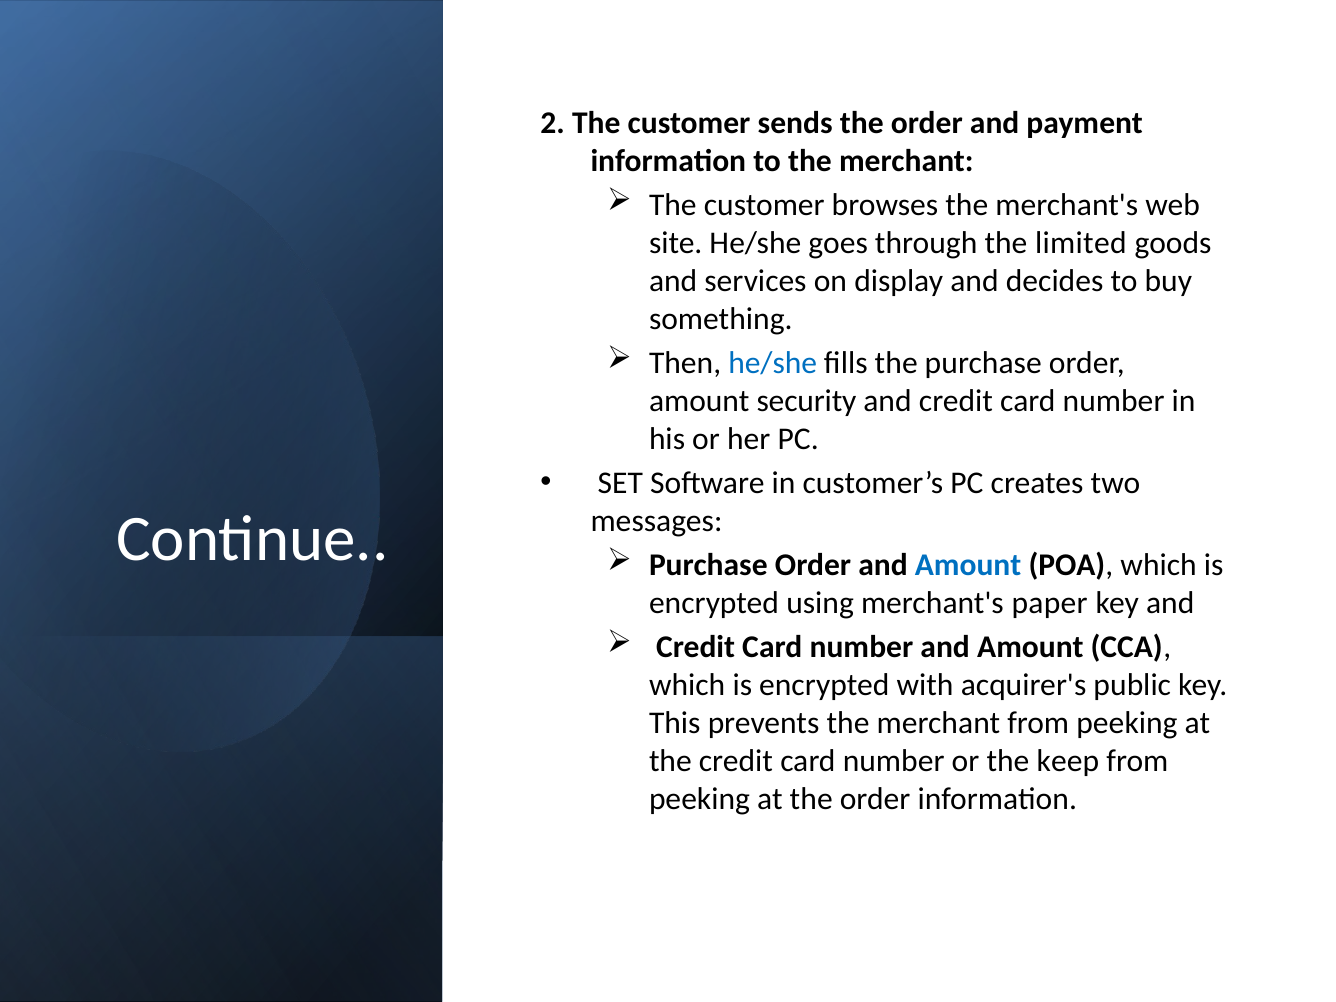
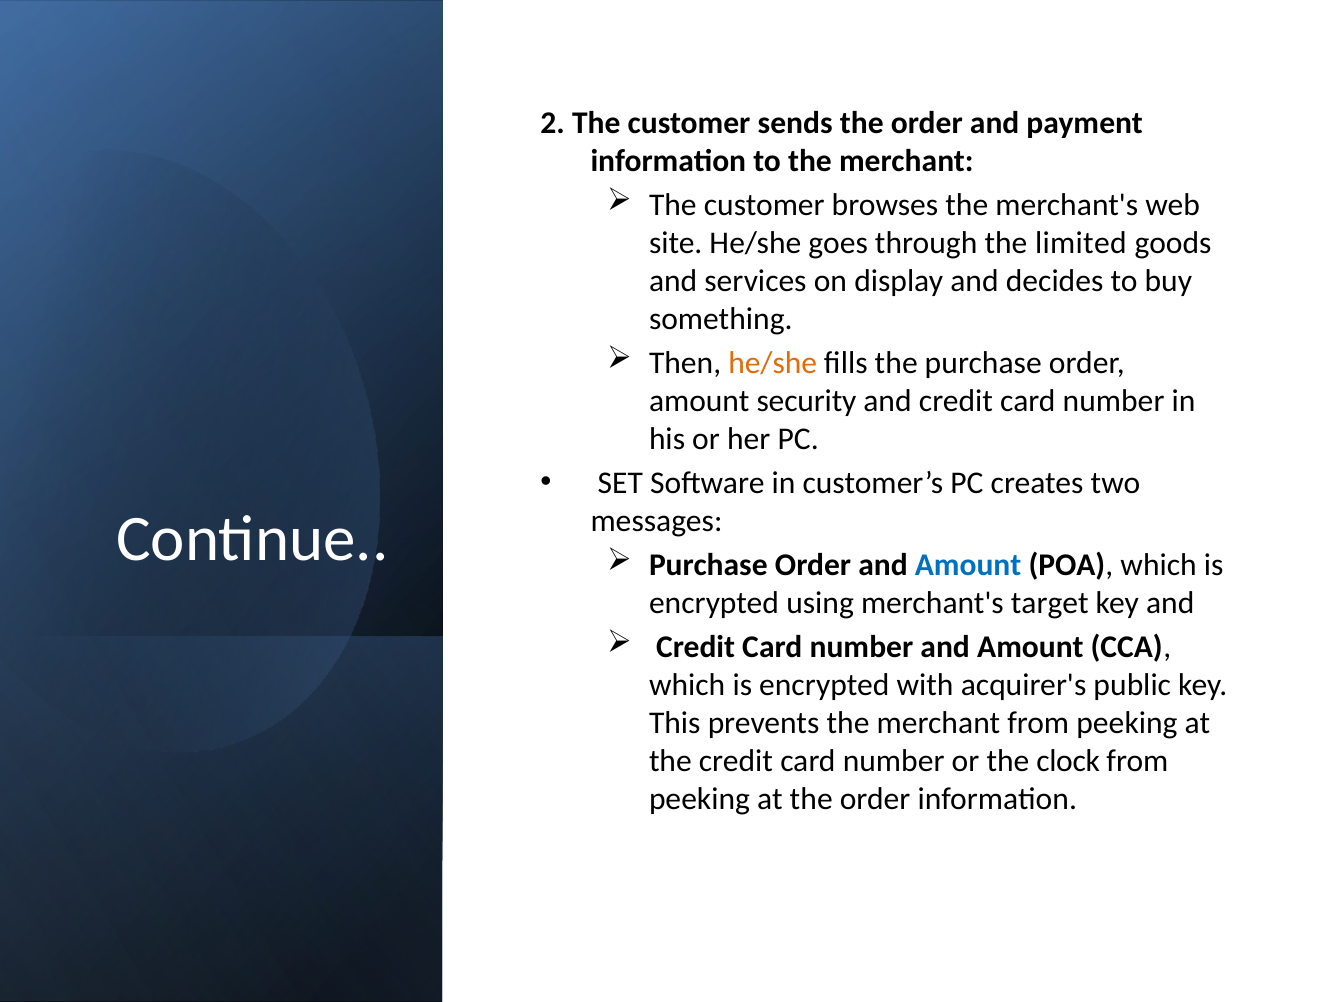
he/she at (773, 363) colour: blue -> orange
paper: paper -> target
keep: keep -> clock
